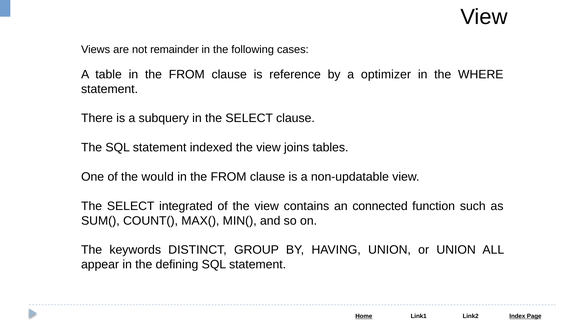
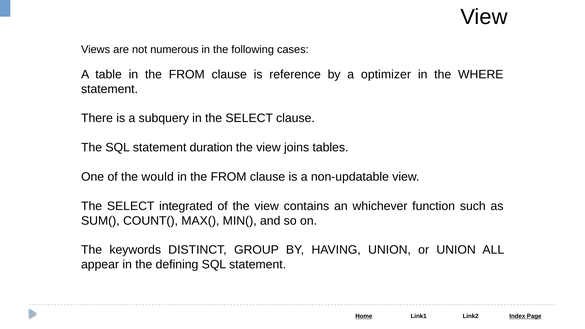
remainder: remainder -> numerous
indexed: indexed -> duration
connected: connected -> whichever
